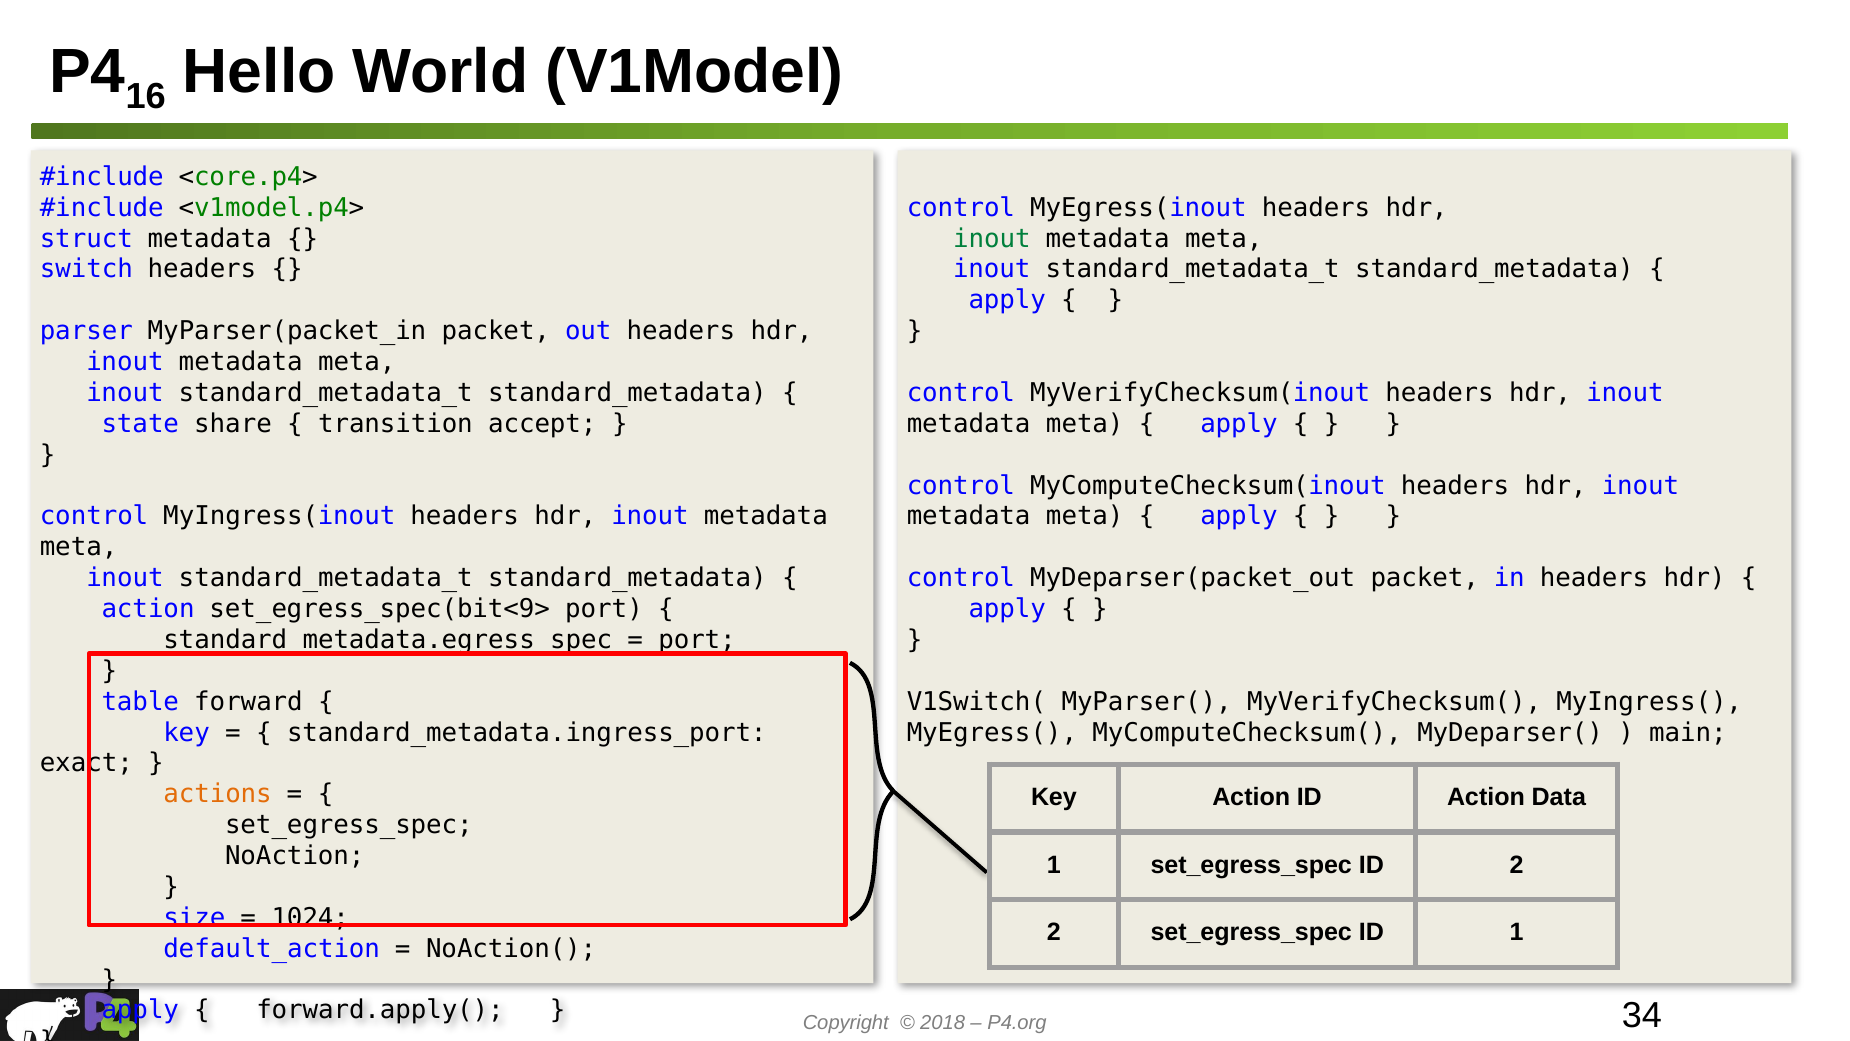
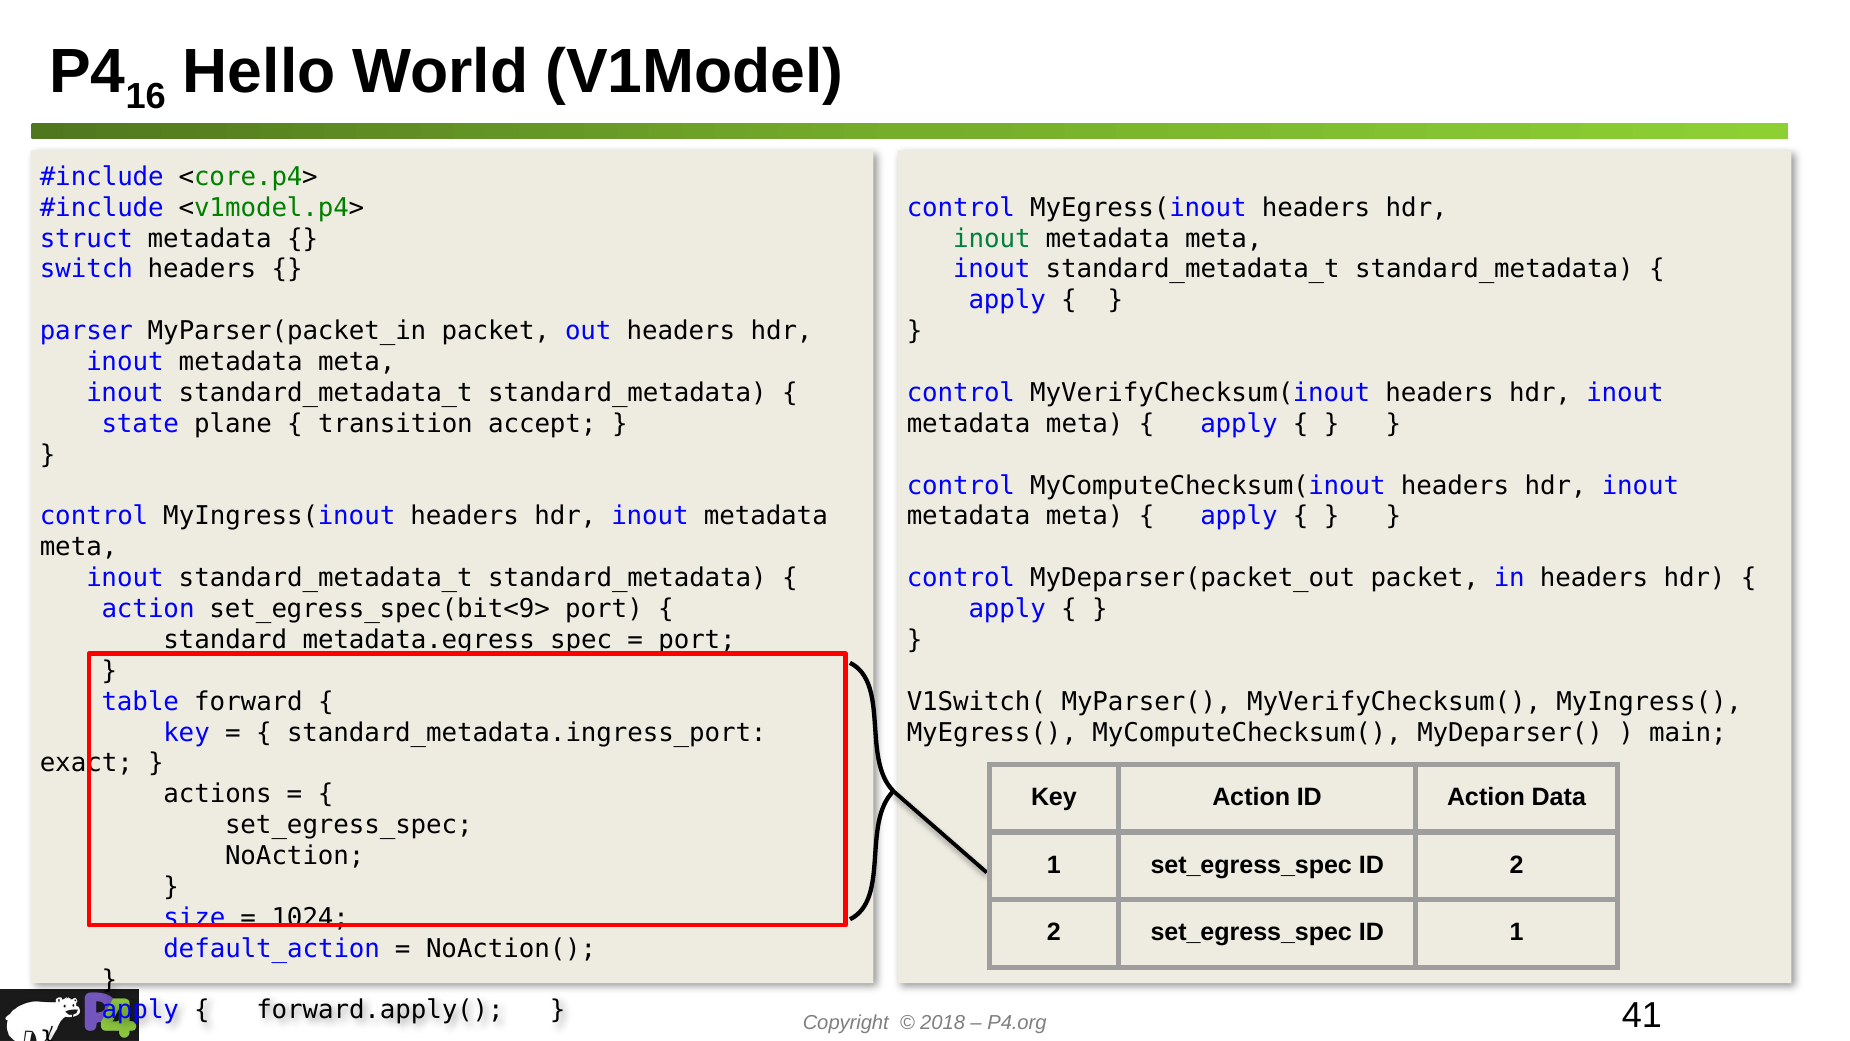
share: share -> plane
actions colour: orange -> black
34: 34 -> 41
